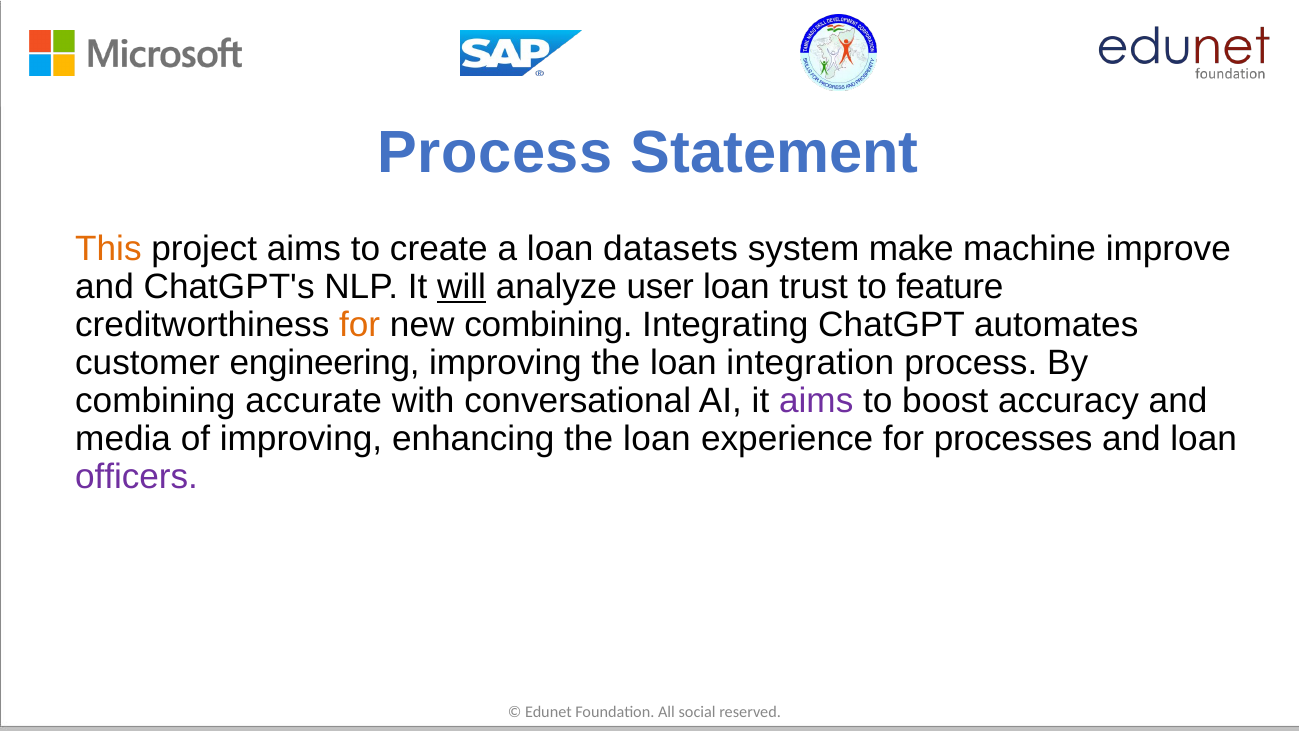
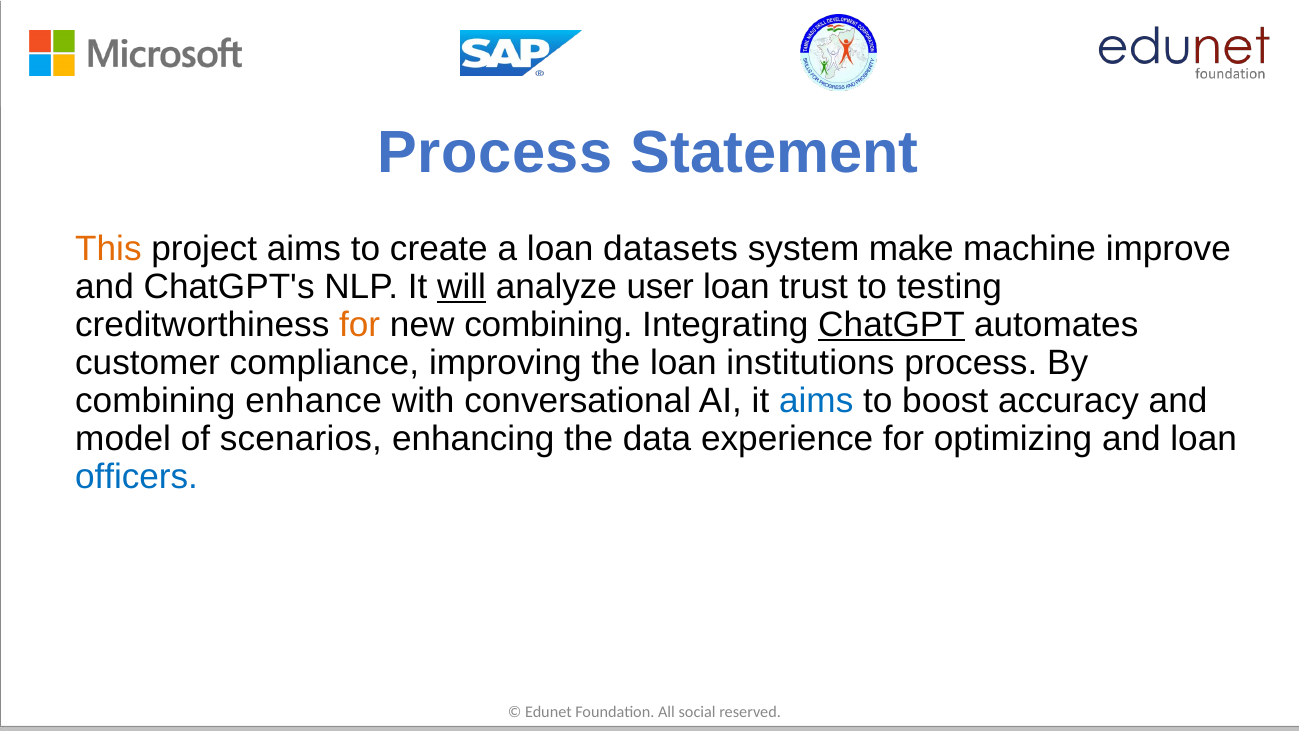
feature: feature -> testing
ChatGPT underline: none -> present
engineering: engineering -> compliance
integration: integration -> institutions
accurate: accurate -> enhance
aims at (816, 401) colour: purple -> blue
media: media -> model
of improving: improving -> scenarios
enhancing the loan: loan -> data
processes: processes -> optimizing
officers colour: purple -> blue
